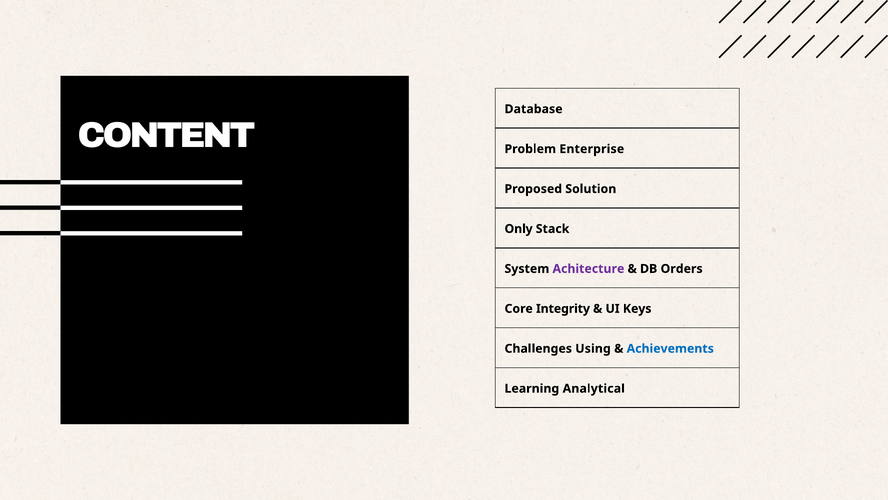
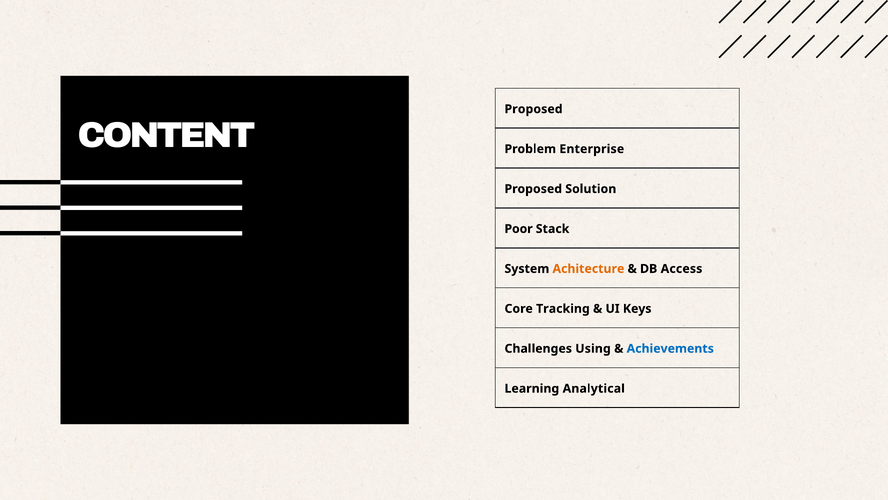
Database at (534, 109): Database -> Proposed
Only: Only -> Poor
Achitecture colour: purple -> orange
Orders: Orders -> Access
Integrity: Integrity -> Tracking
